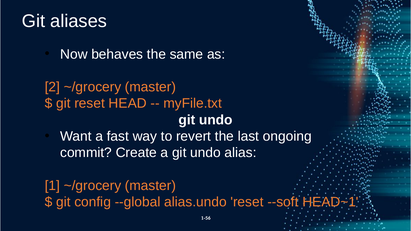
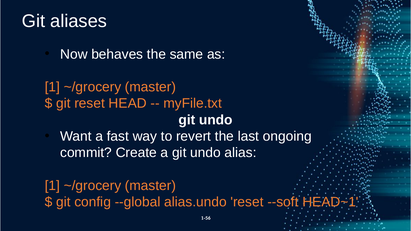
2 at (52, 87): 2 -> 1
